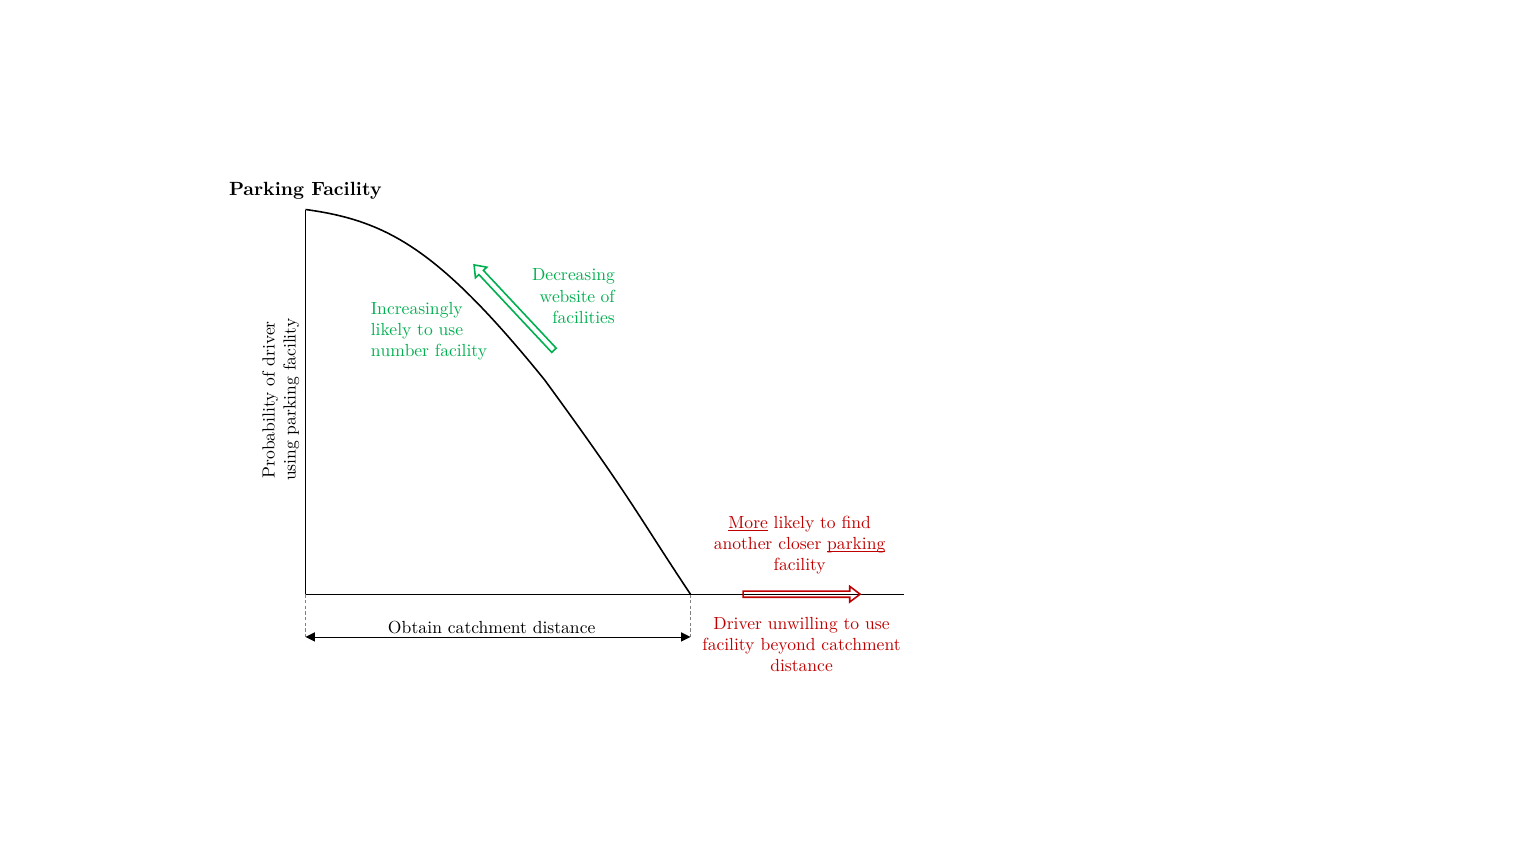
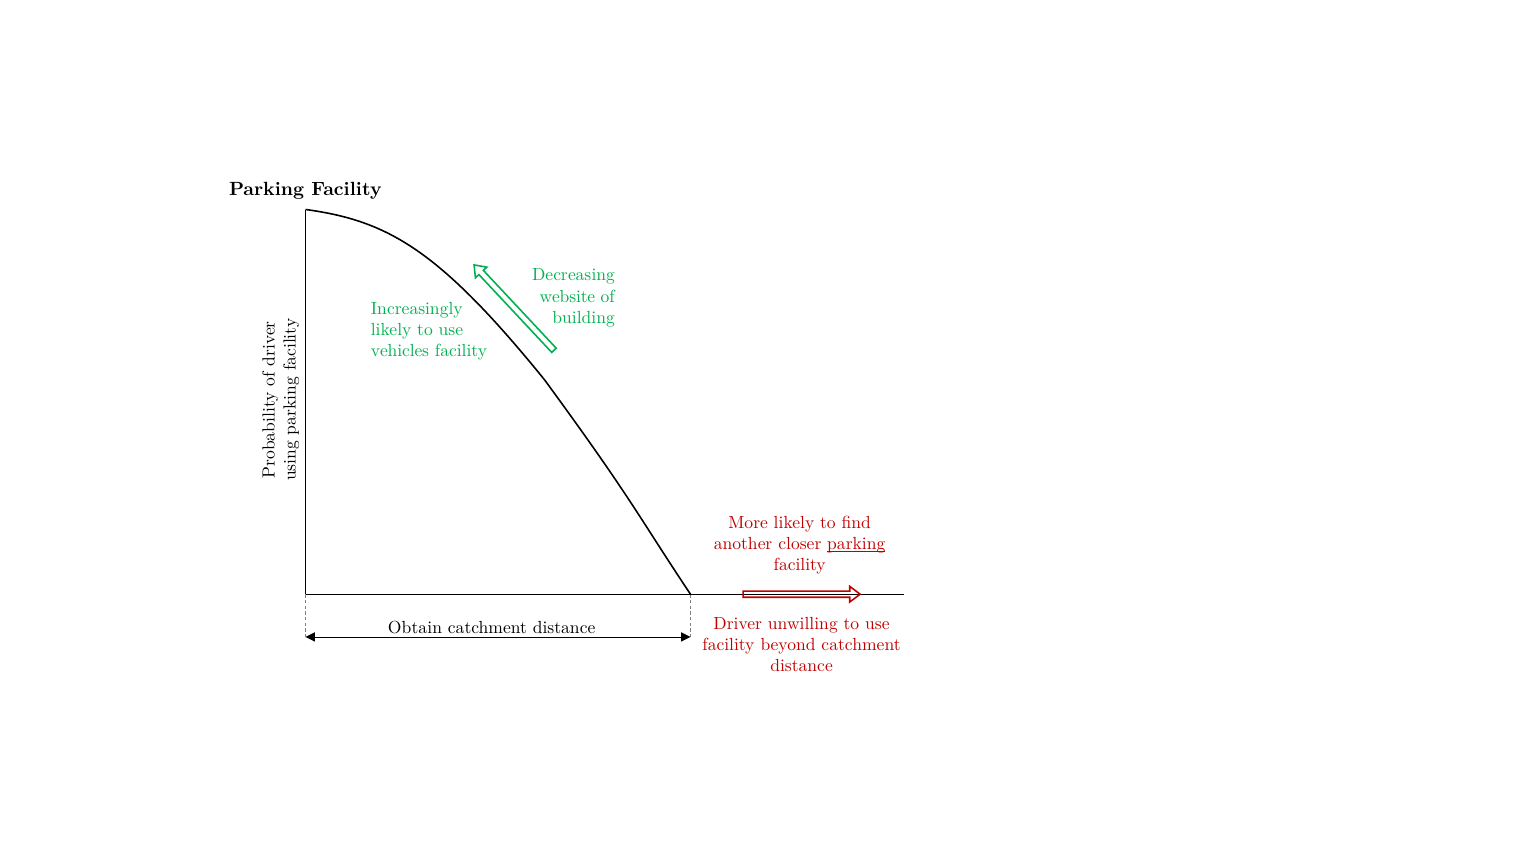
facilities: facilities -> building
number: number -> vehicles
More underline: present -> none
